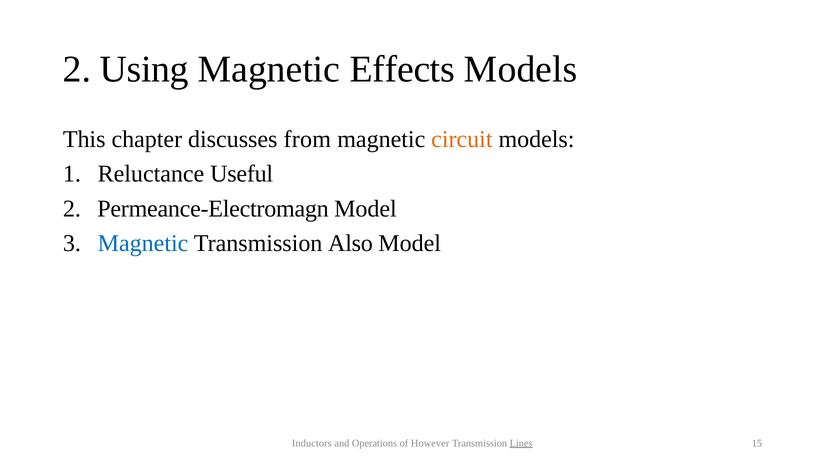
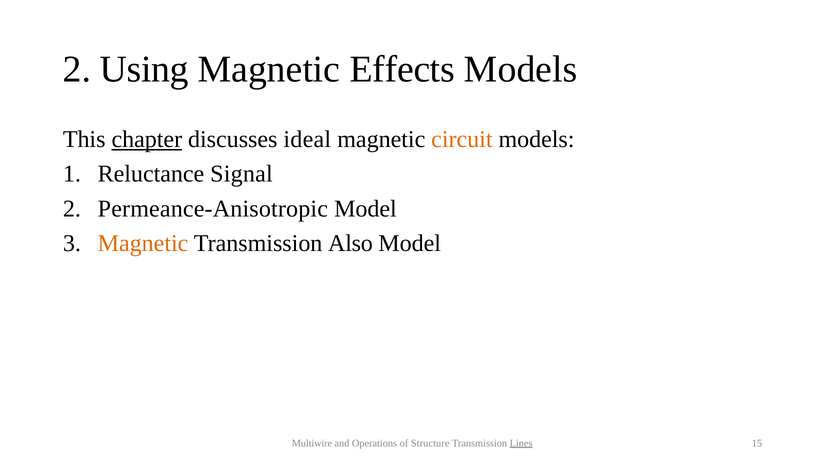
chapter underline: none -> present
from: from -> ideal
Useful: Useful -> Signal
Permeance-Electromagn: Permeance-Electromagn -> Permeance-Anisotropic
Magnetic at (143, 243) colour: blue -> orange
Inductors: Inductors -> Multiwire
However: However -> Structure
